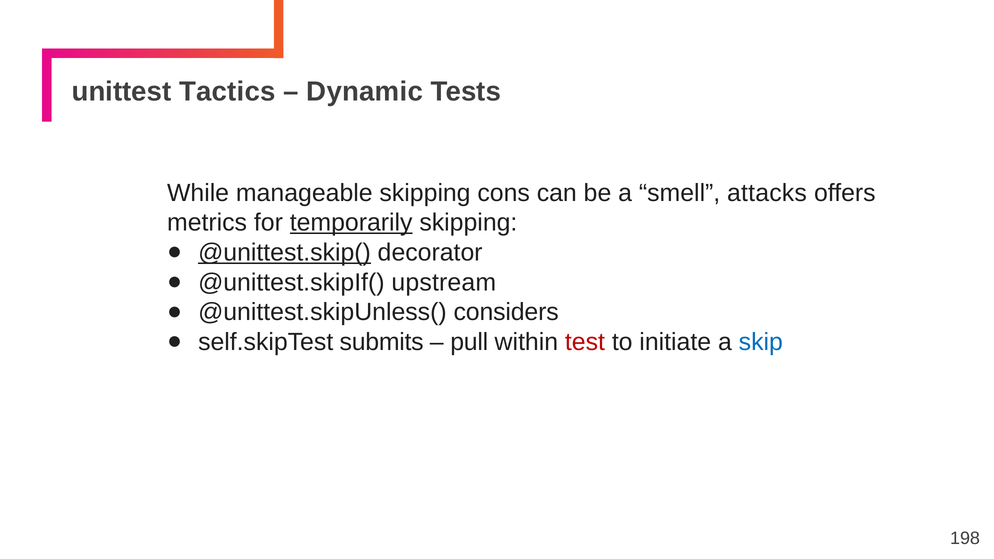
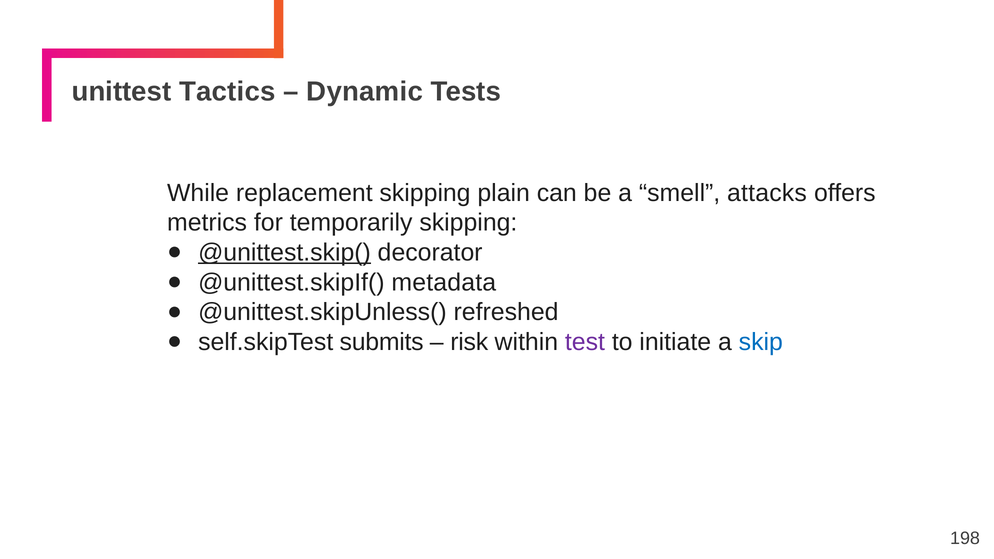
manageable: manageable -> replacement
cons: cons -> plain
temporarily underline: present -> none
upstream: upstream -> metadata
considers: considers -> refreshed
pull: pull -> risk
test colour: red -> purple
